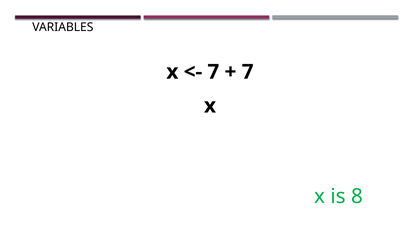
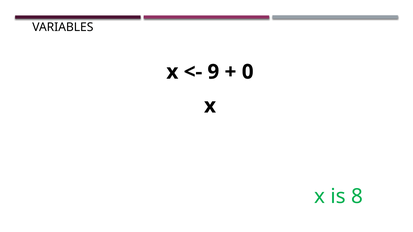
7 at (213, 72): 7 -> 9
7 at (248, 72): 7 -> 0
